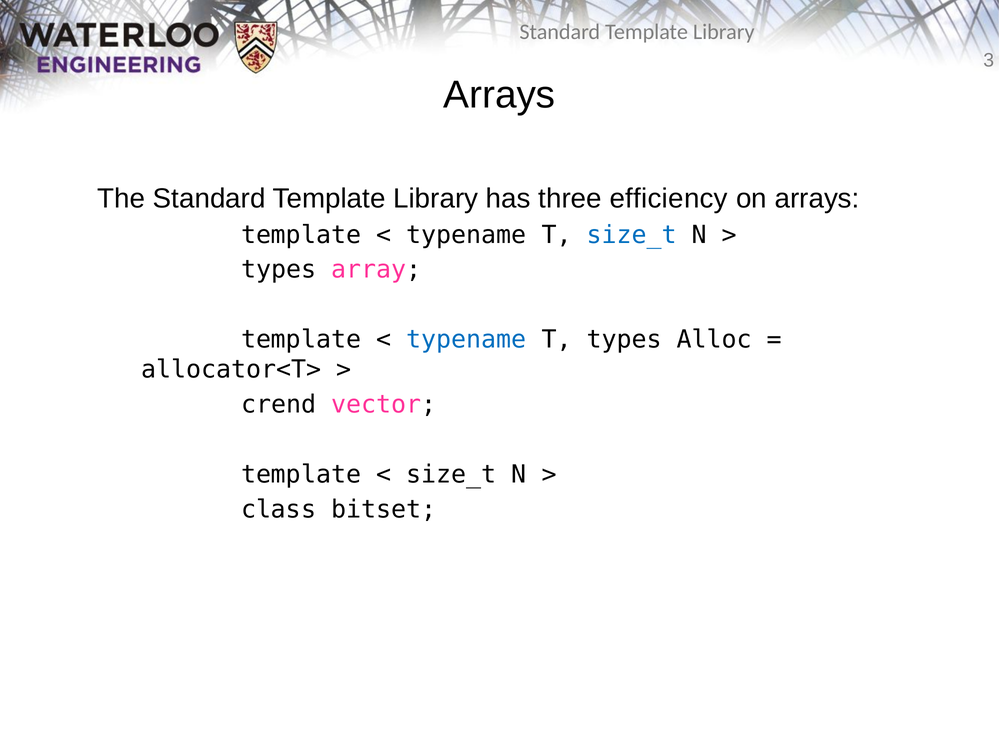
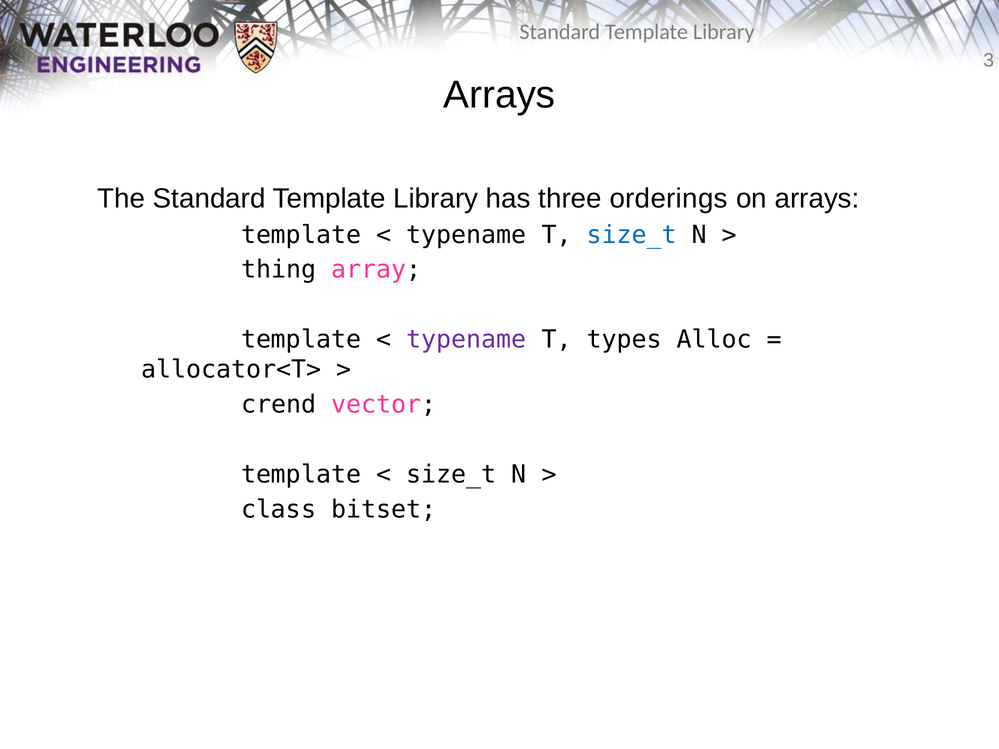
efficiency: efficiency -> orderings
types at (279, 270): types -> thing
typename at (466, 340) colour: blue -> purple
